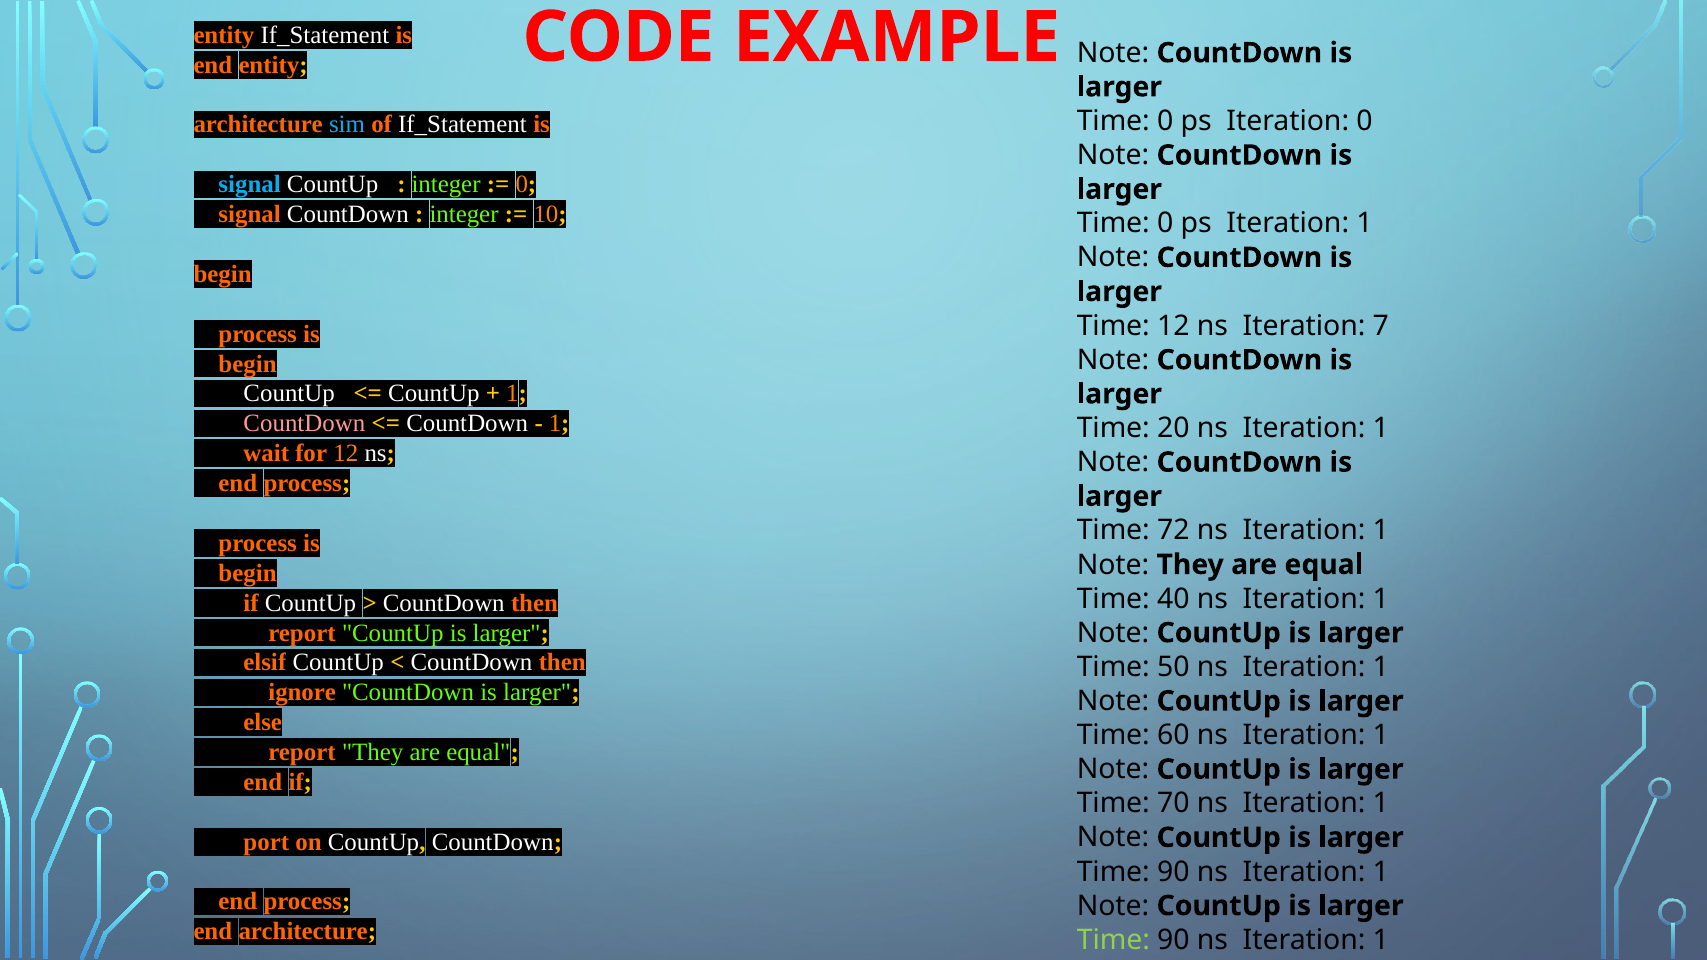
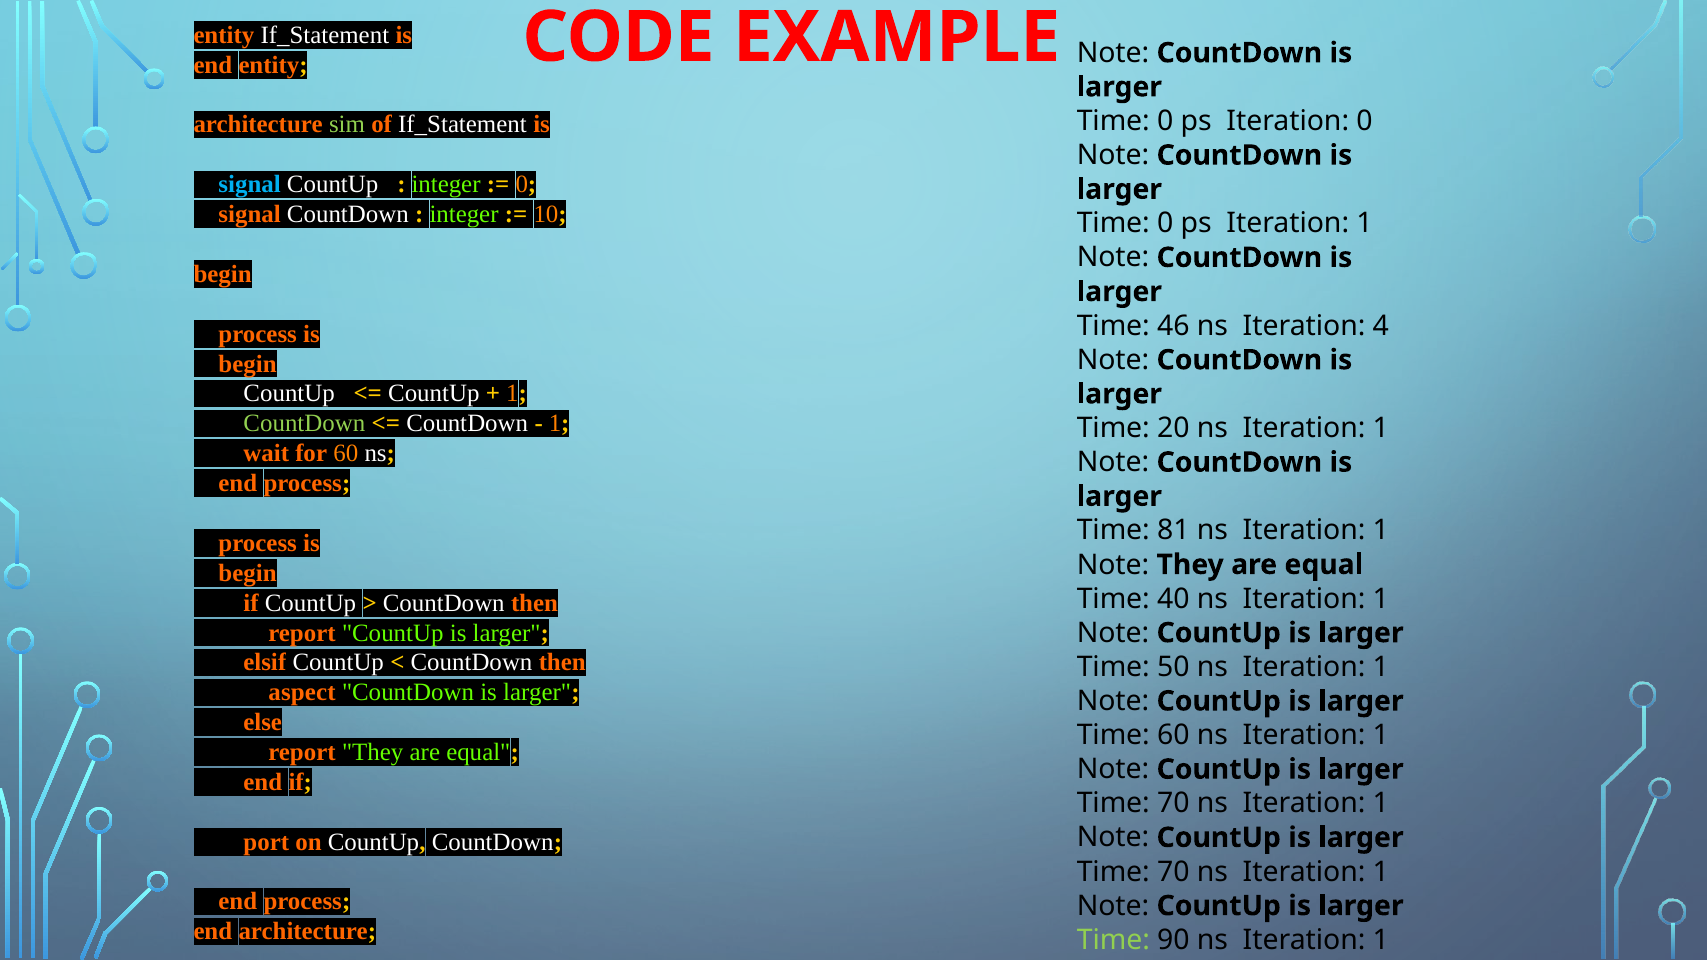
sim colour: light blue -> light green
Time 12: 12 -> 46
7: 7 -> 4
CountDown at (304, 424) colour: pink -> light green
for 12: 12 -> 60
72: 72 -> 81
ignore: ignore -> aspect
90 at (1173, 872): 90 -> 70
